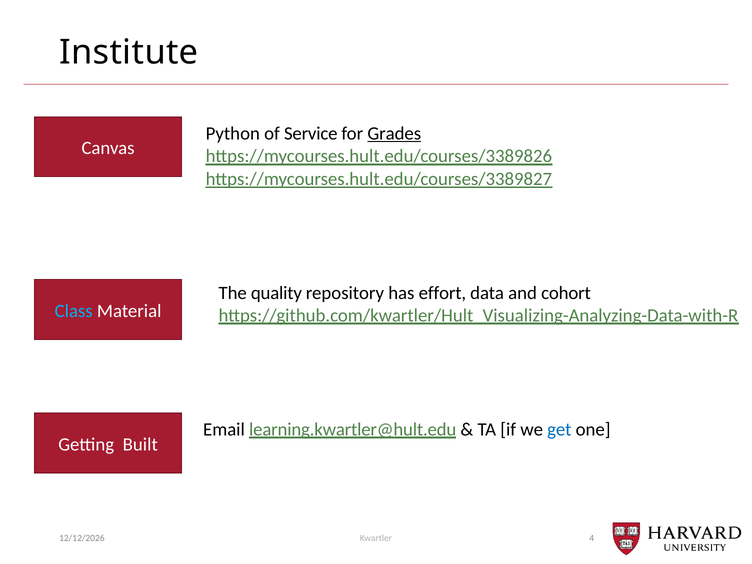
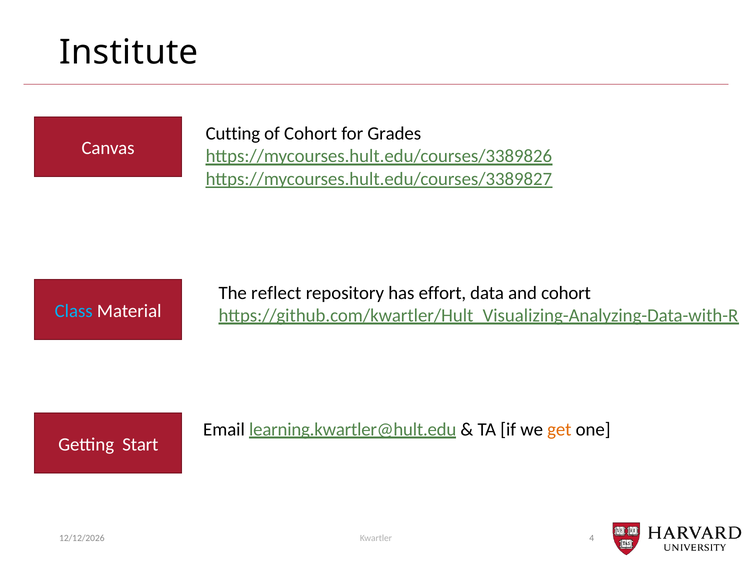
Python: Python -> Cutting
of Service: Service -> Cohort
Grades underline: present -> none
quality: quality -> reflect
get colour: blue -> orange
Built: Built -> Start
